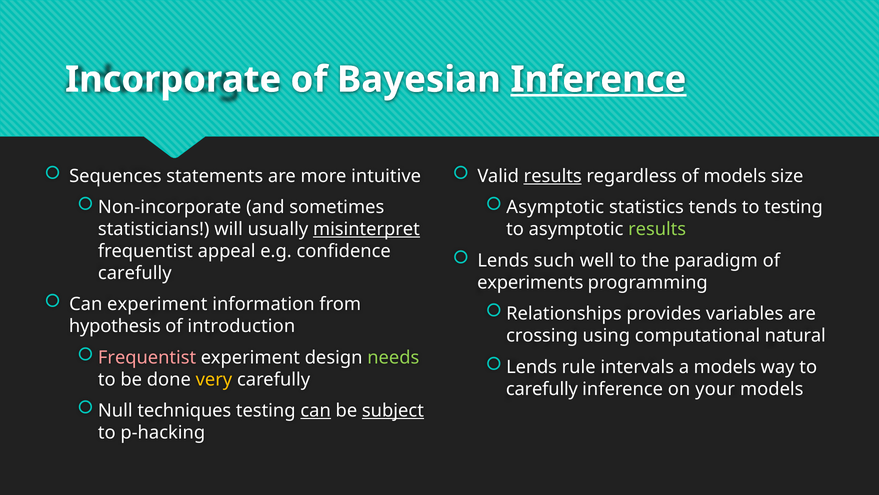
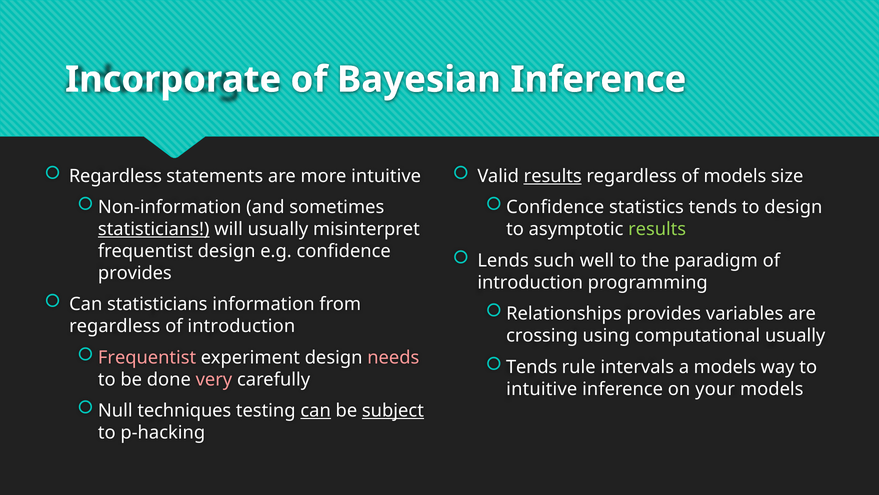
Inference at (598, 79) underline: present -> none
Sequences at (115, 176): Sequences -> Regardless
Non-incorporate: Non-incorporate -> Non-information
Asymptotic at (555, 207): Asymptotic -> Confidence
to testing: testing -> design
statisticians at (154, 229) underline: none -> present
misinterpret underline: present -> none
frequentist appeal: appeal -> design
carefully at (135, 273): carefully -> provides
experiments at (530, 282): experiments -> introduction
Can experiment: experiment -> statisticians
hypothesis at (115, 326): hypothesis -> regardless
computational natural: natural -> usually
needs colour: light green -> pink
Lends at (532, 367): Lends -> Tends
very colour: yellow -> pink
carefully at (542, 389): carefully -> intuitive
